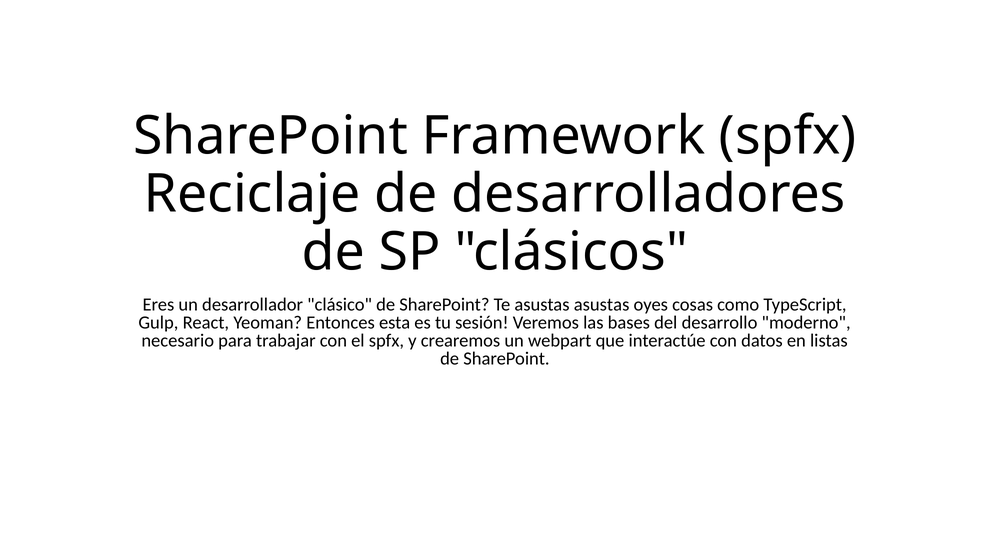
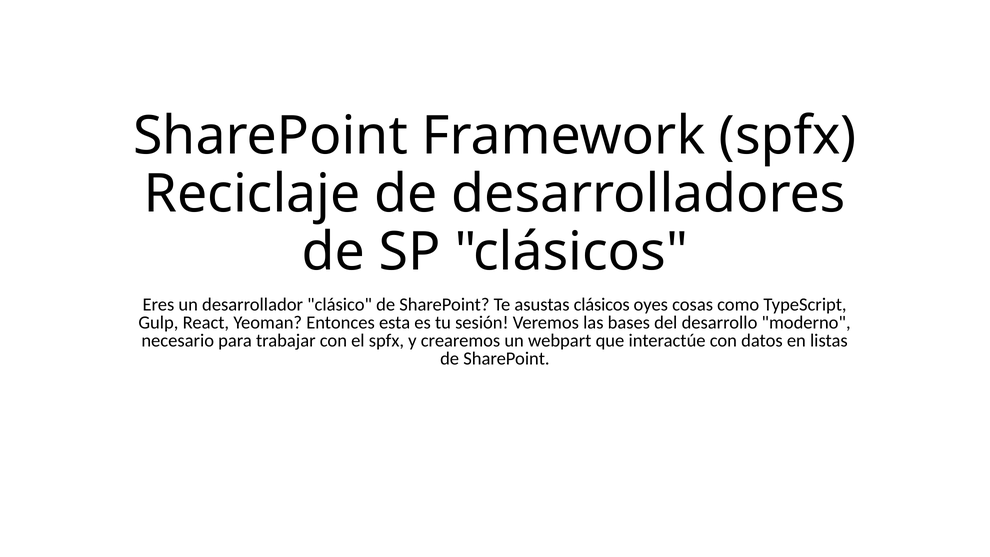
asustas asustas: asustas -> clásicos
